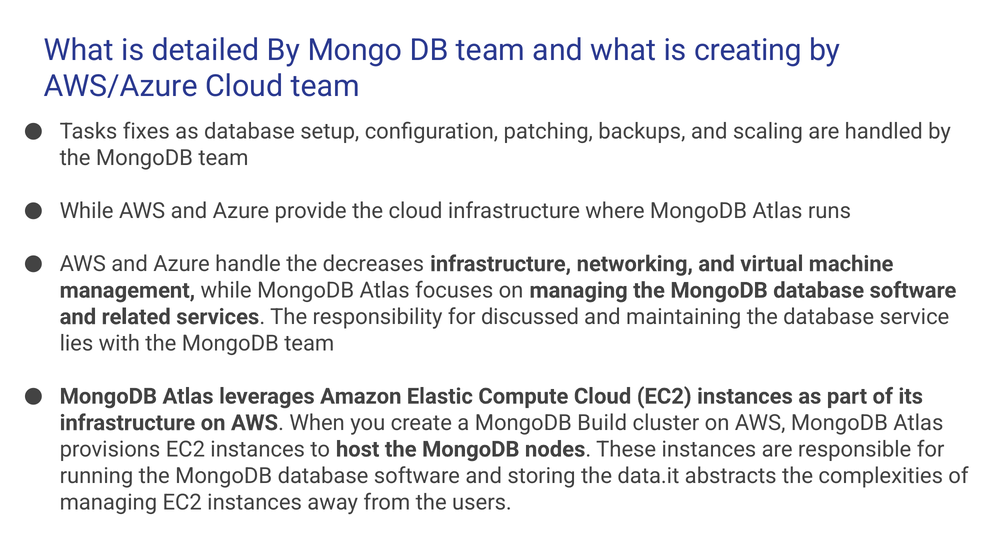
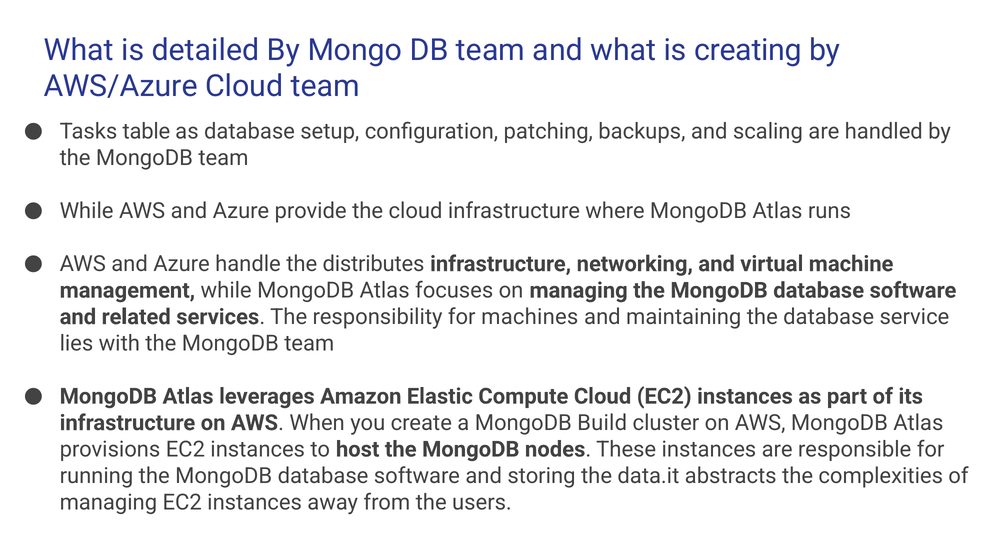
fixes: fixes -> table
decreases: decreases -> distributes
discussed: discussed -> machines
